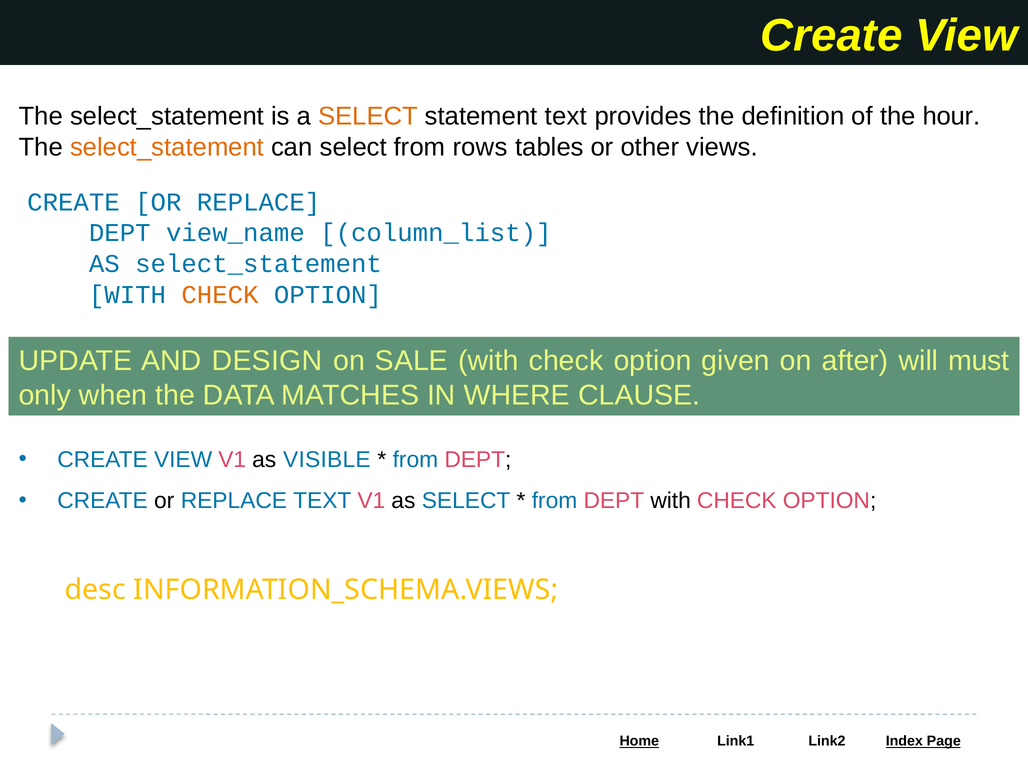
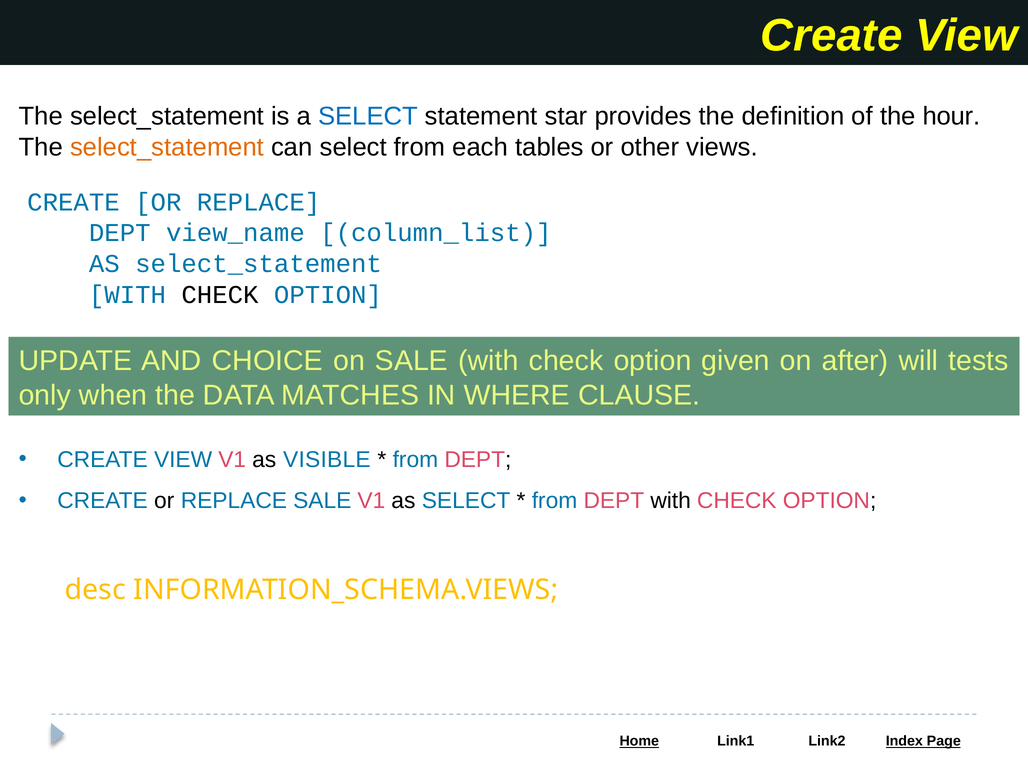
SELECT at (368, 116) colour: orange -> blue
statement text: text -> star
rows: rows -> each
CHECK at (220, 295) colour: orange -> black
DESIGN: DESIGN -> CHOICE
must: must -> tests
REPLACE TEXT: TEXT -> SALE
